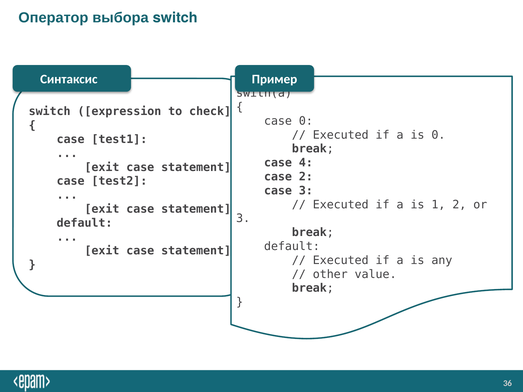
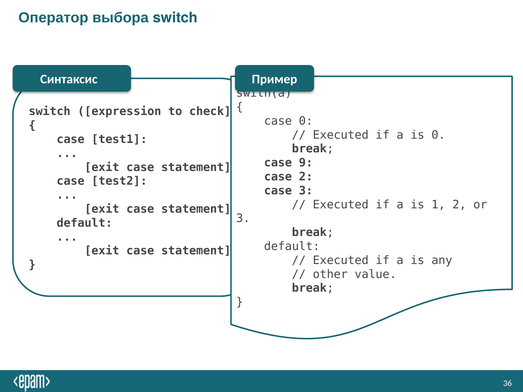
4: 4 -> 9
